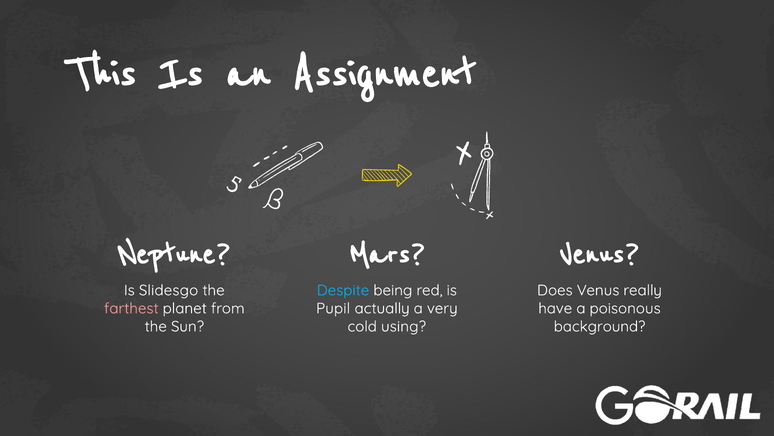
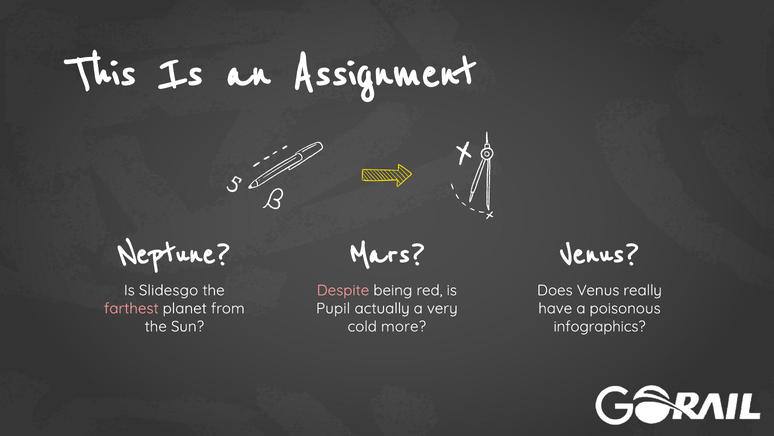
Despite colour: light blue -> pink
using: using -> more
background: background -> infographics
